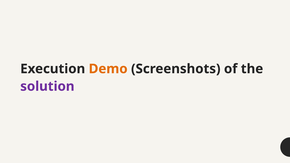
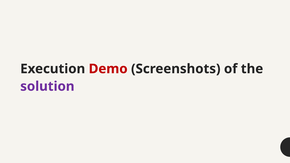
Demo colour: orange -> red
